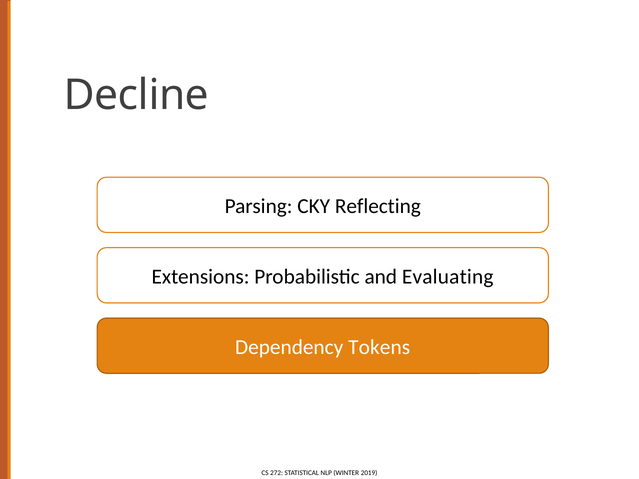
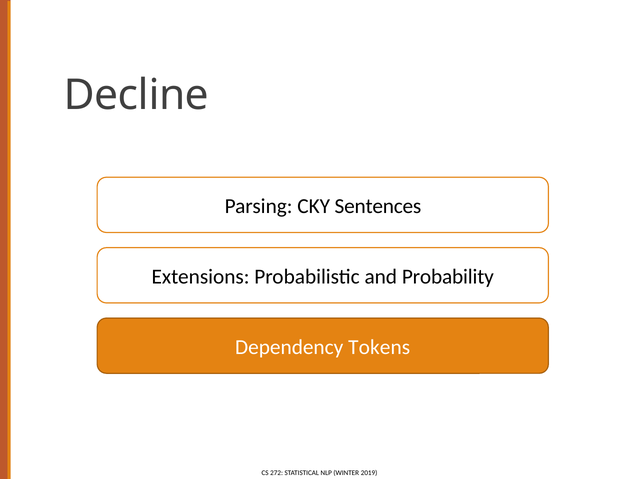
Reflecting: Reflecting -> Sentences
Evaluating: Evaluating -> Probability
